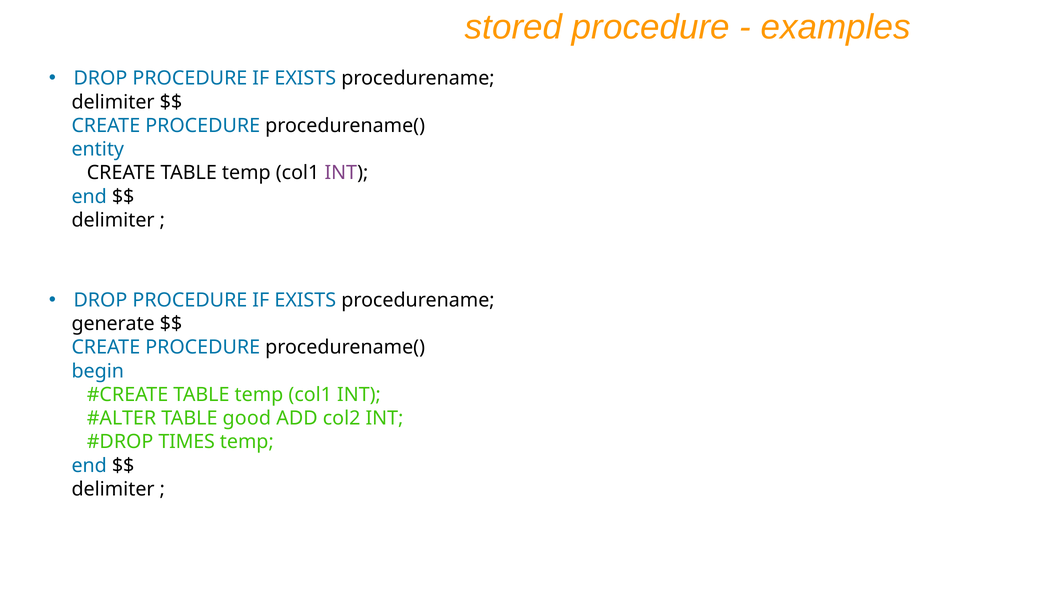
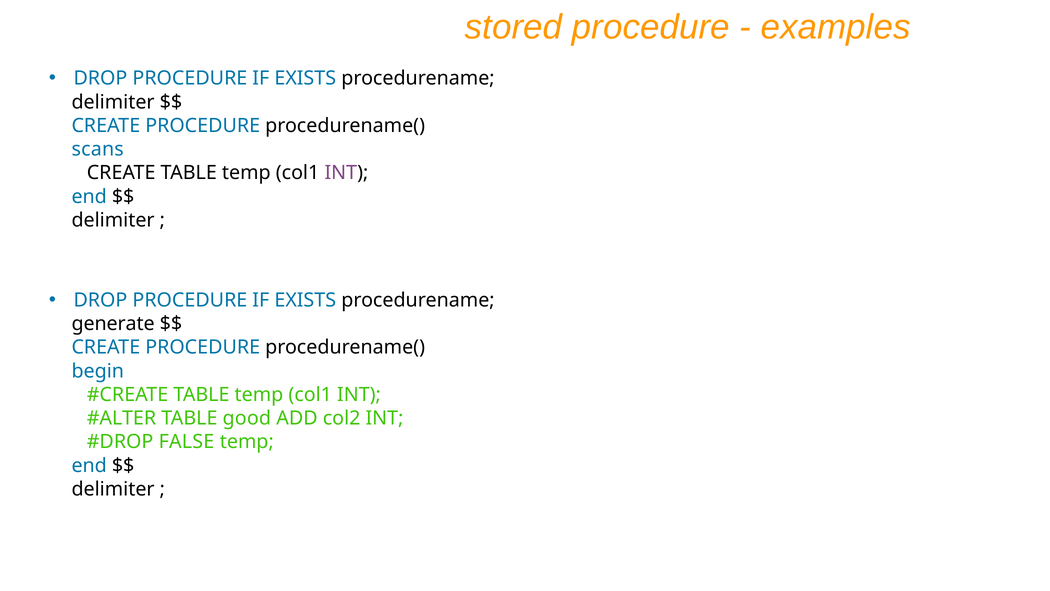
entity: entity -> scans
TIMES: TIMES -> FALSE
